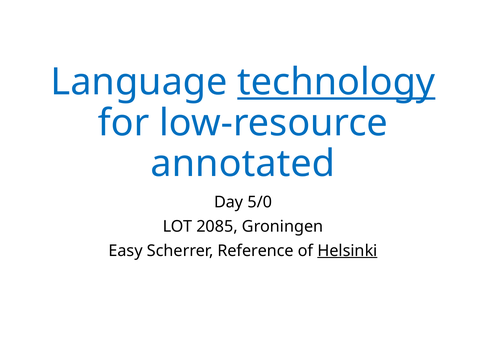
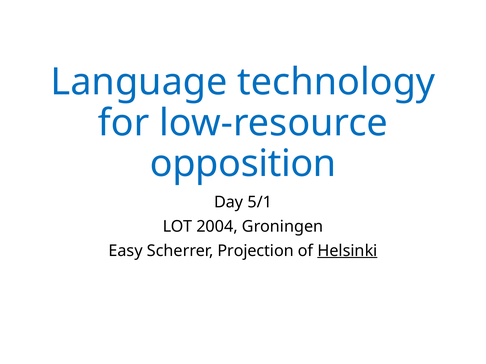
technology underline: present -> none
annotated: annotated -> opposition
5/0: 5/0 -> 5/1
2085: 2085 -> 2004
Reference: Reference -> Projection
